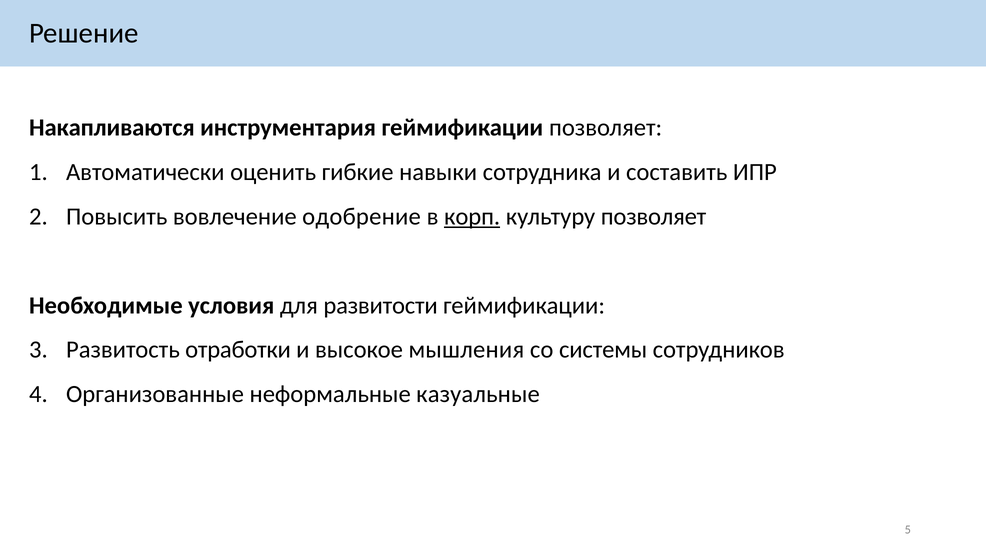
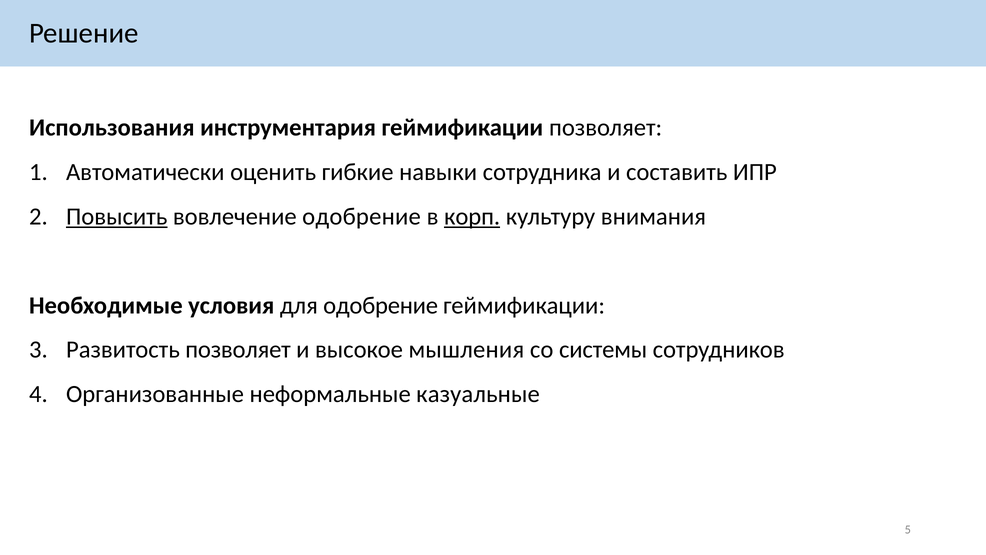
Накапливаются: Накапливаются -> Использования
Повысить underline: none -> present
культуру позволяет: позволяет -> внимания
для развитости: развитости -> одобрение
Развитость отработки: отработки -> позволяет
